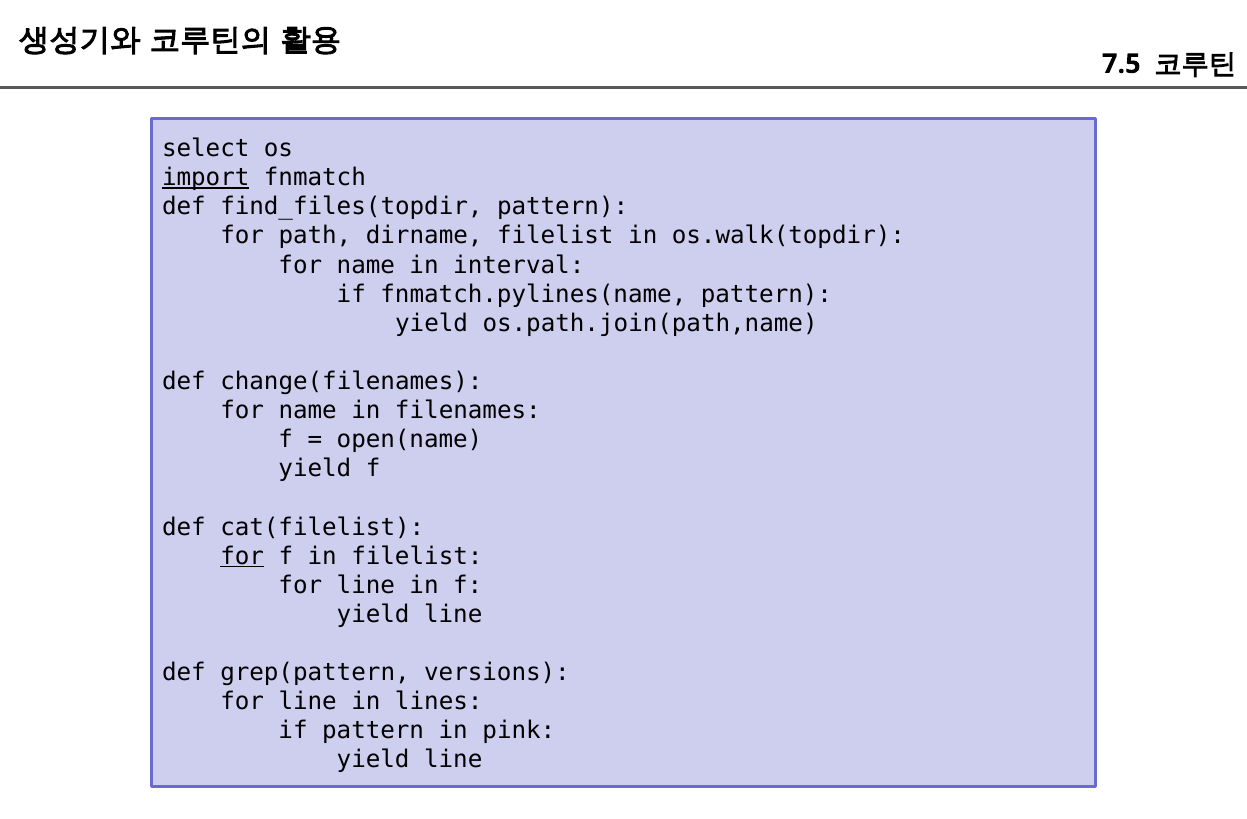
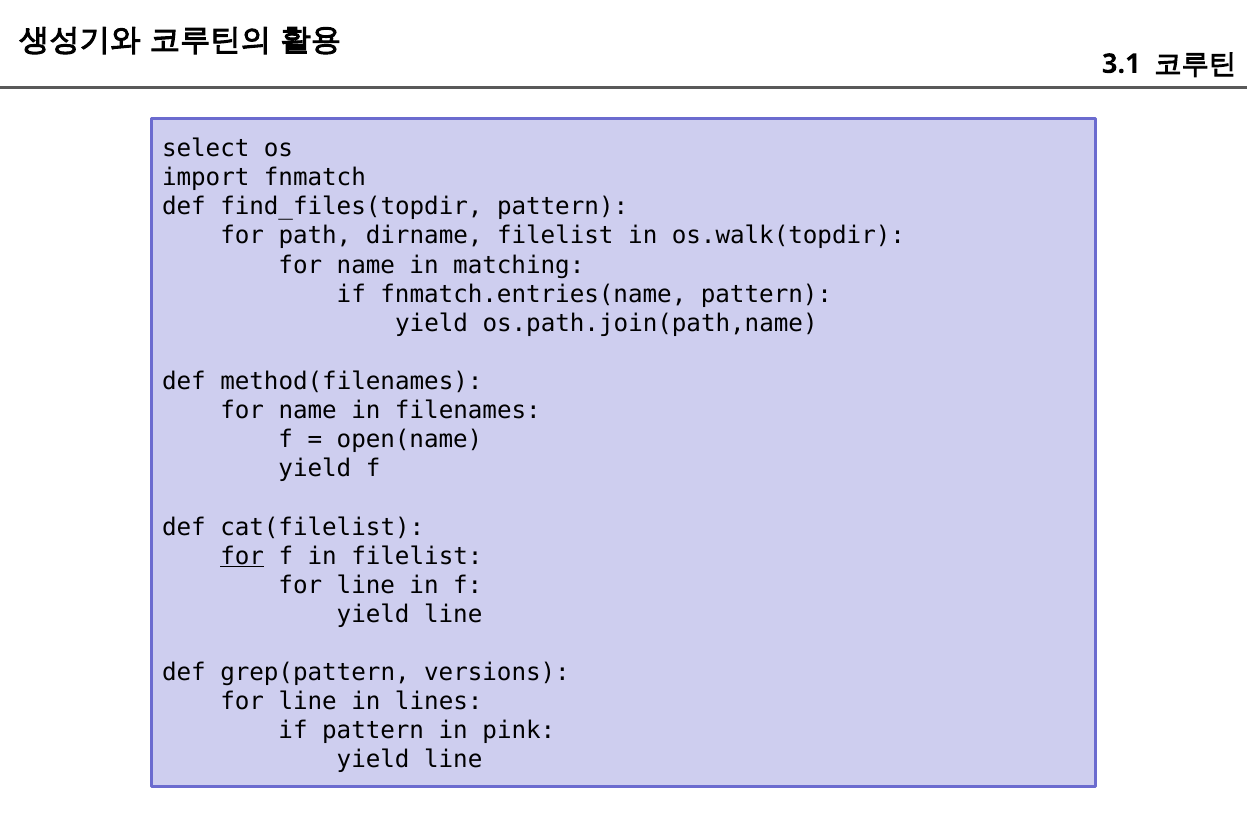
7.5: 7.5 -> 3.1
import underline: present -> none
interval: interval -> matching
fnmatch.pylines(name: fnmatch.pylines(name -> fnmatch.entries(name
change(filenames: change(filenames -> method(filenames
